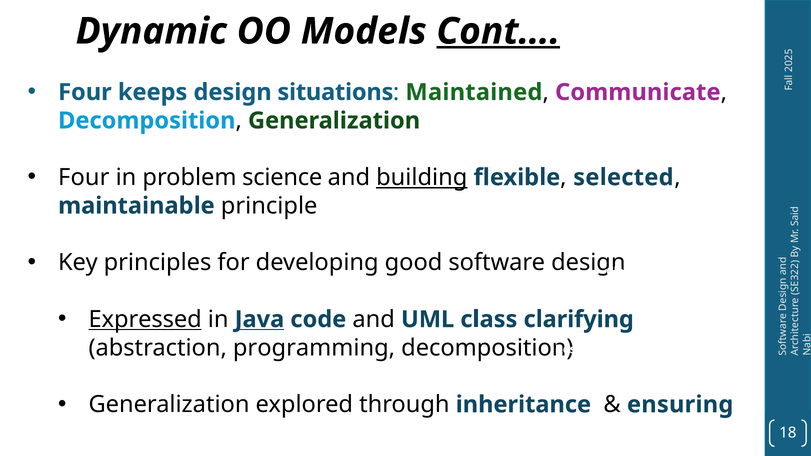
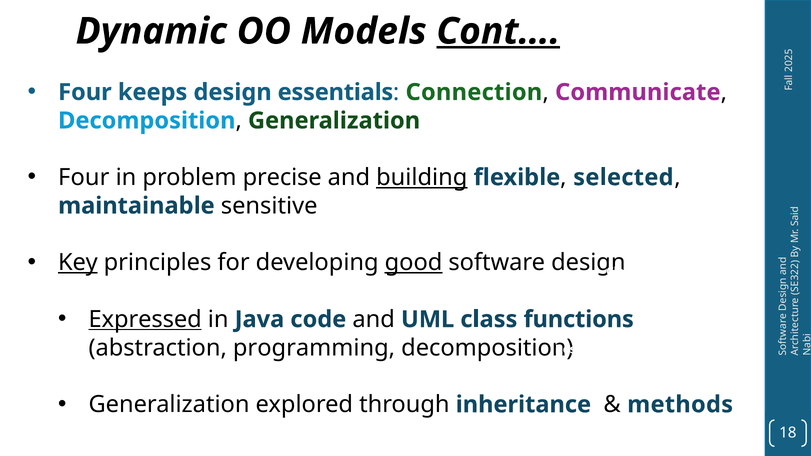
situations: situations -> essentials
Maintained: Maintained -> Connection
science: science -> precise
principle: principle -> sensitive
Key underline: none -> present
good underline: none -> present
Java underline: present -> none
clarifying: clarifying -> functions
ensuring: ensuring -> methods
